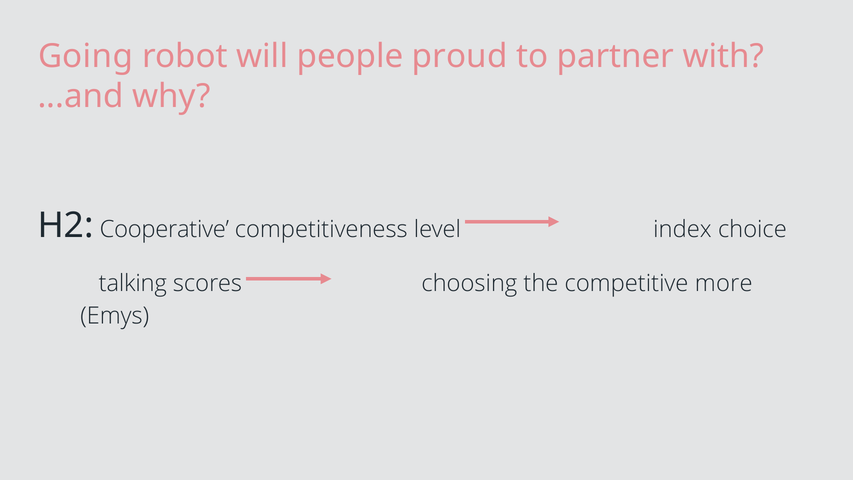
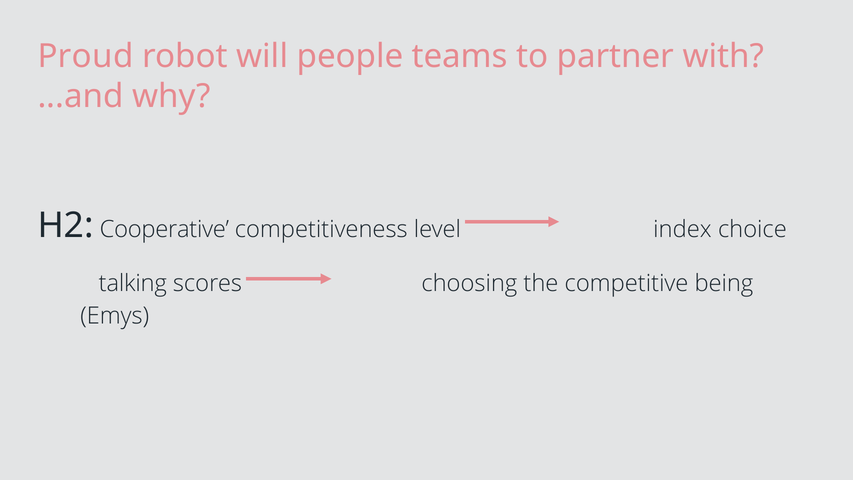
Going: Going -> Proud
proud: proud -> teams
more: more -> being
